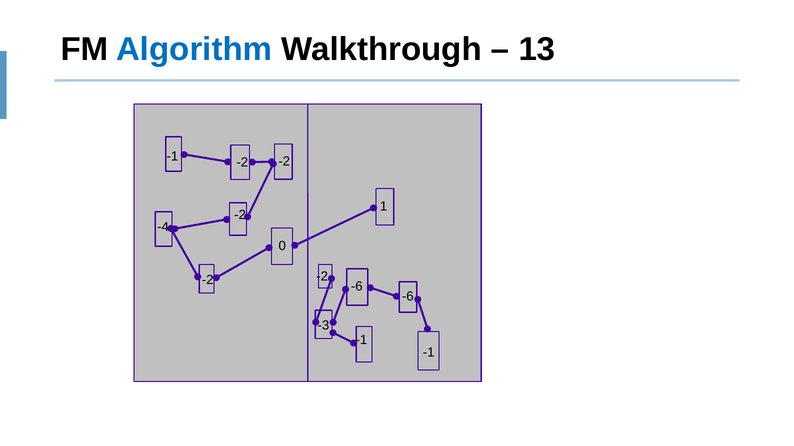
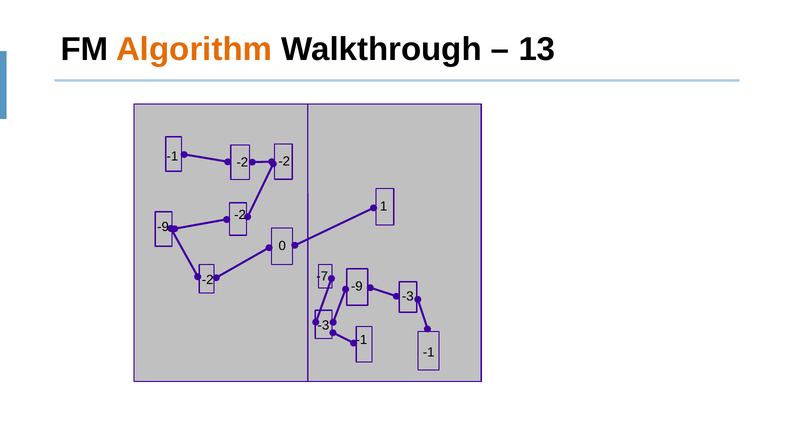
Algorithm colour: blue -> orange
-4 at (163, 227): -4 -> -9
-2 at (322, 277): -2 -> -7
-6 at (357, 287): -6 -> -9
-6 at (408, 297): -6 -> -3
